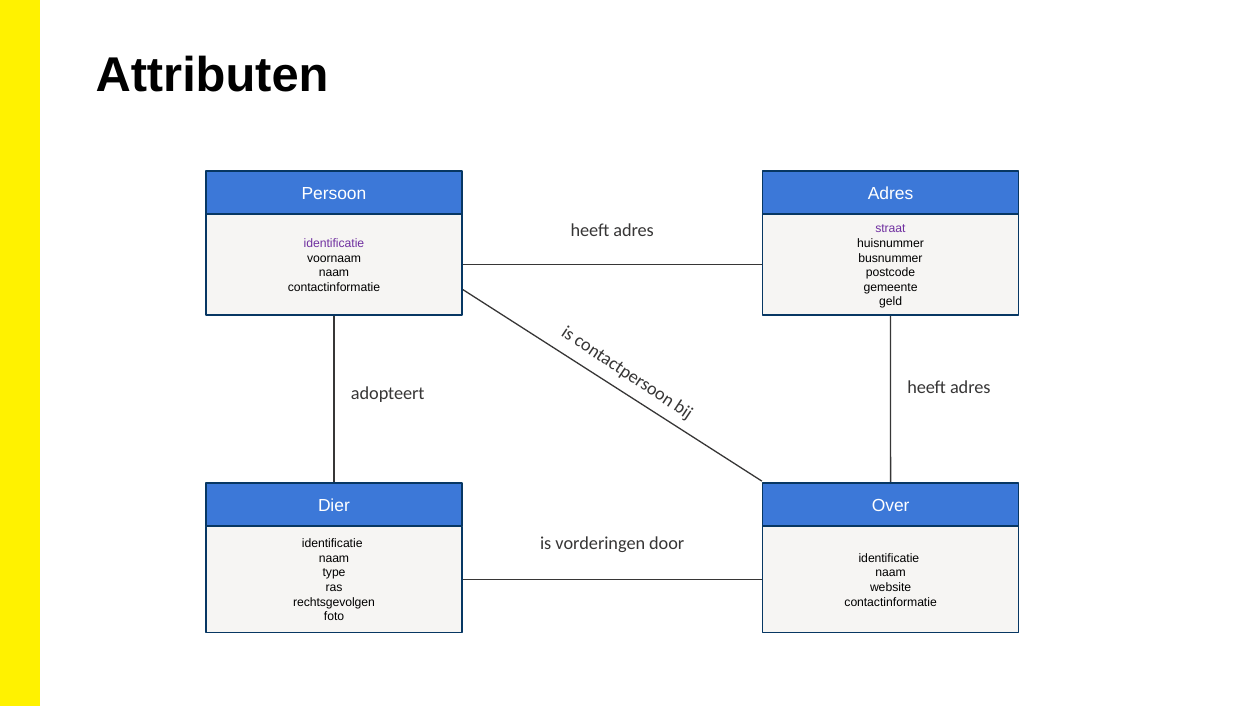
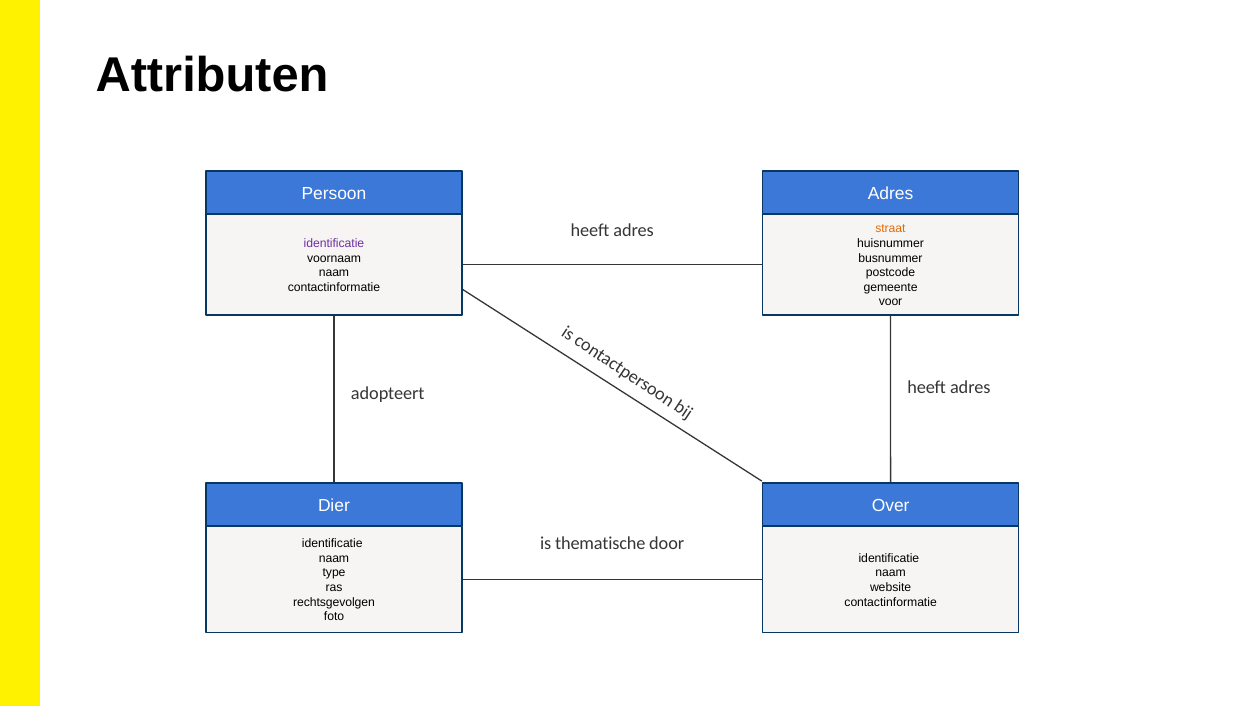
straat colour: purple -> orange
geld: geld -> voor
vorderingen: vorderingen -> thematische
